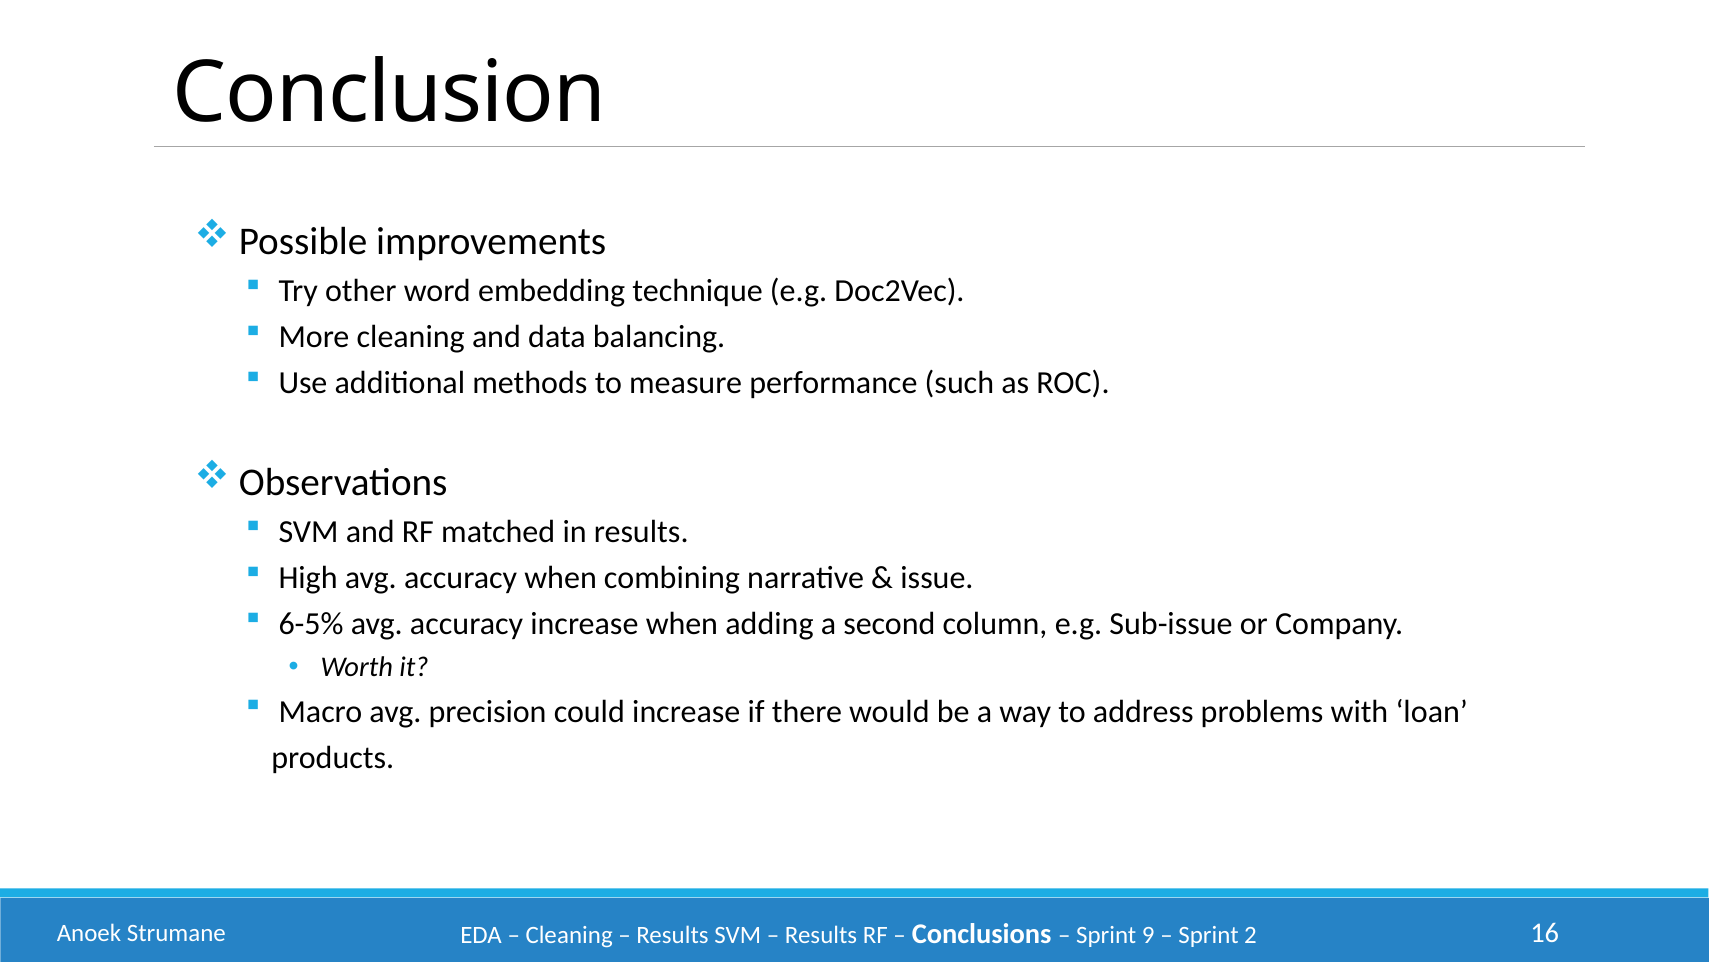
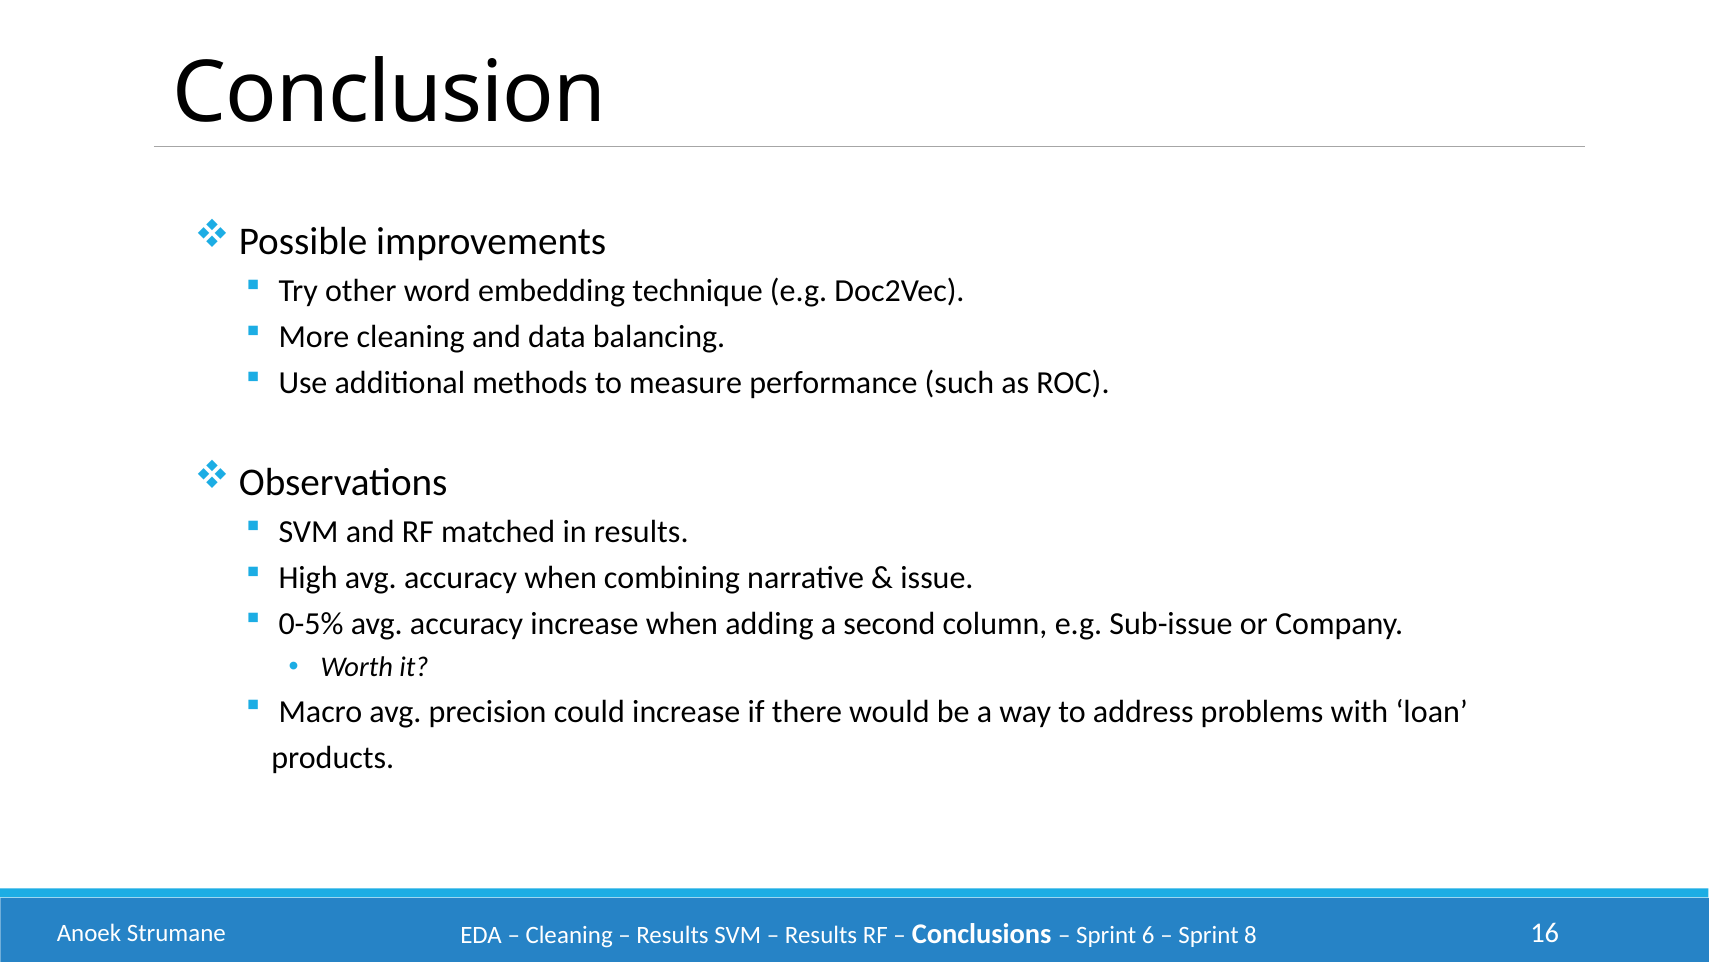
6-5%: 6-5% -> 0-5%
9: 9 -> 6
2: 2 -> 8
